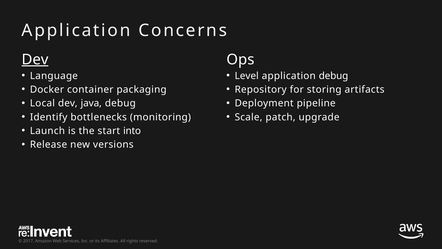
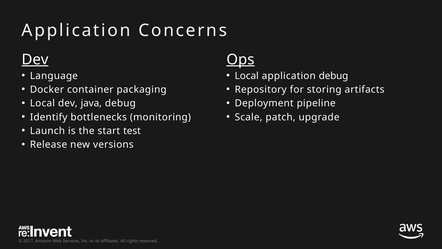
Ops underline: none -> present
Level at (247, 76): Level -> Local
into: into -> test
